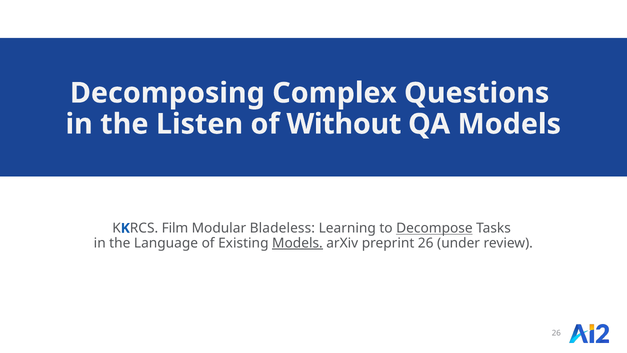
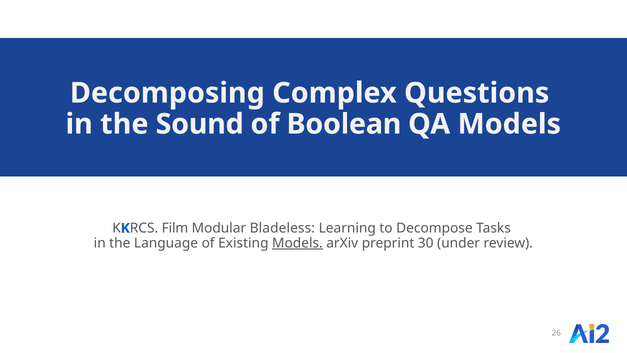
Listen: Listen -> Sound
Without: Without -> Boolean
Decompose underline: present -> none
preprint 26: 26 -> 30
